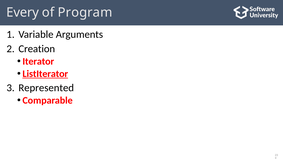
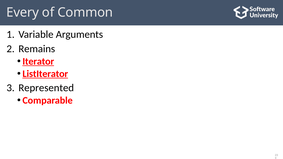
Program: Program -> Common
Creation: Creation -> Remains
Iterator underline: none -> present
